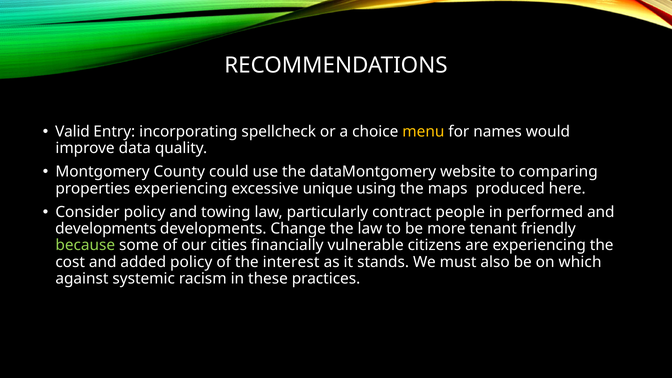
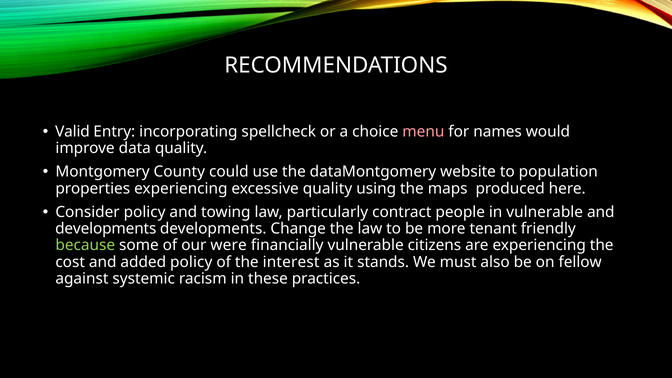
menu colour: yellow -> pink
comparing: comparing -> population
excessive unique: unique -> quality
in performed: performed -> vulnerable
cities: cities -> were
which: which -> fellow
